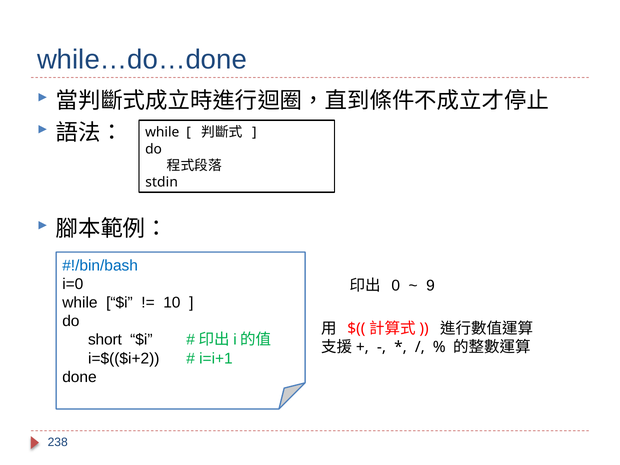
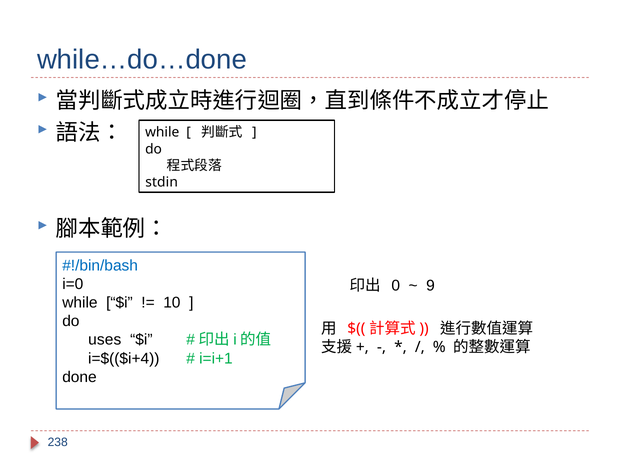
short: short -> uses
i=$(($i+2: i=$(($i+2 -> i=$(($i+4
